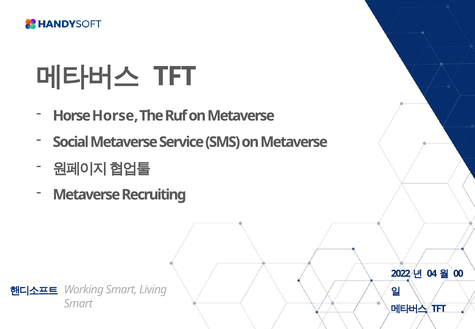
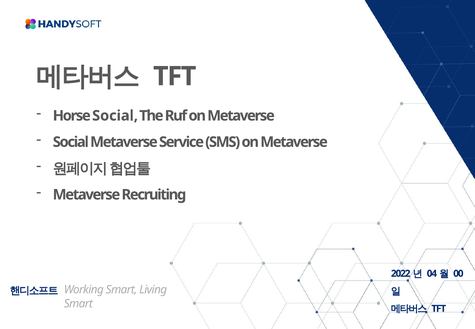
Horse Horse: Horse -> Social
